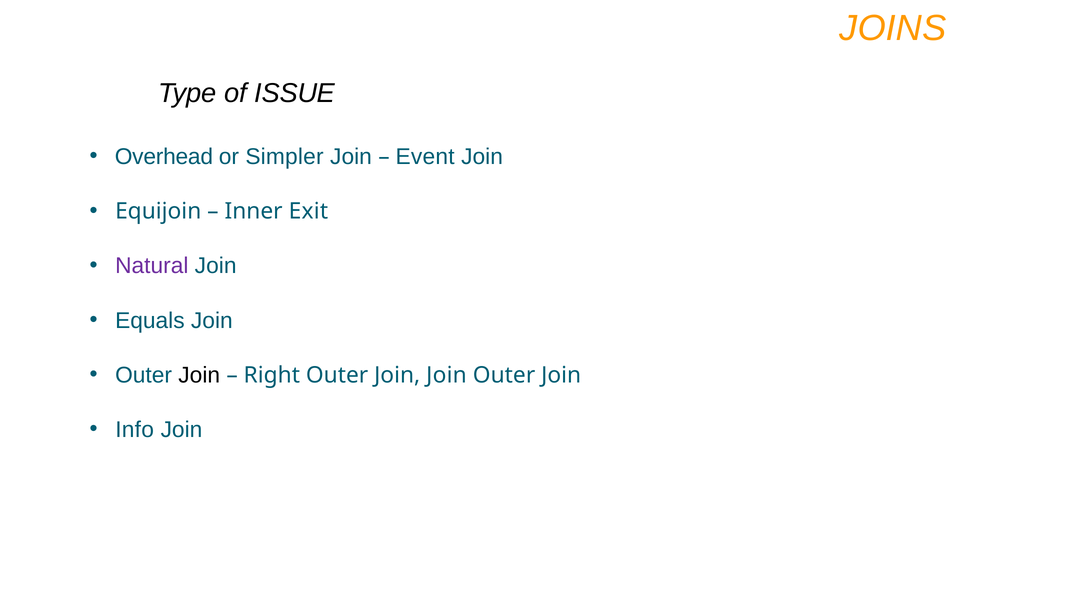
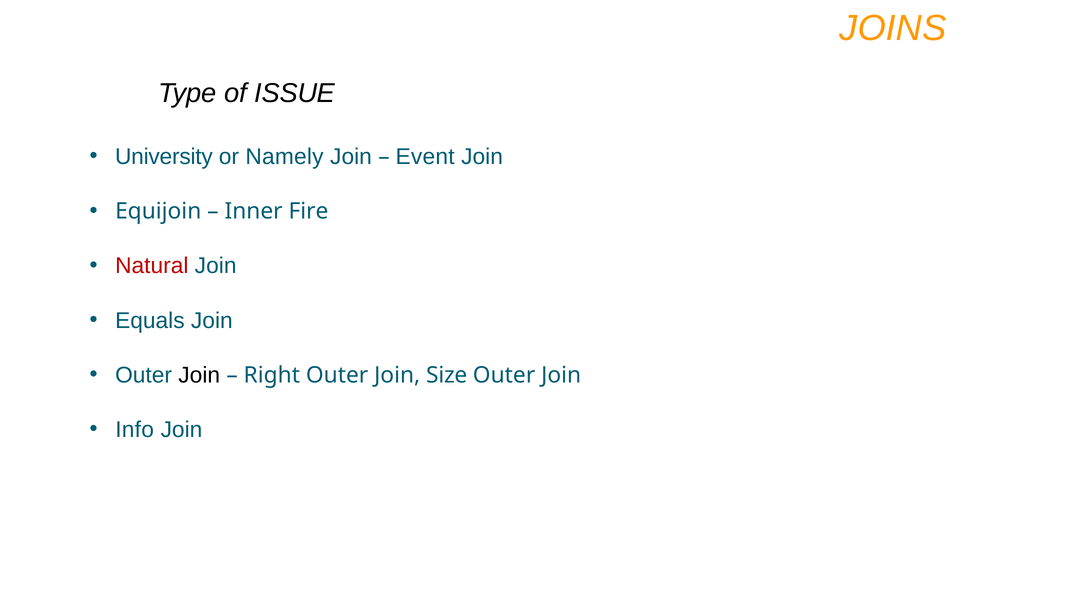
Overhead: Overhead -> University
Simpler: Simpler -> Namely
Exit: Exit -> Fire
Natural colour: purple -> red
Join Join: Join -> Size
